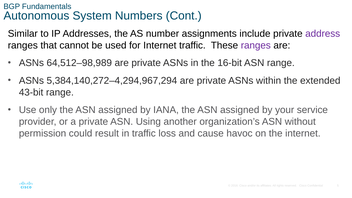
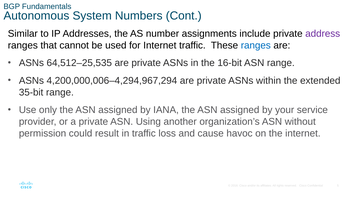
ranges at (256, 45) colour: purple -> blue
64,512–98,989: 64,512–98,989 -> 64,512–25,535
5,384,140,272–4,294,967,294: 5,384,140,272–4,294,967,294 -> 4,200,000,006–4,294,967,294
43-bit: 43-bit -> 35-bit
